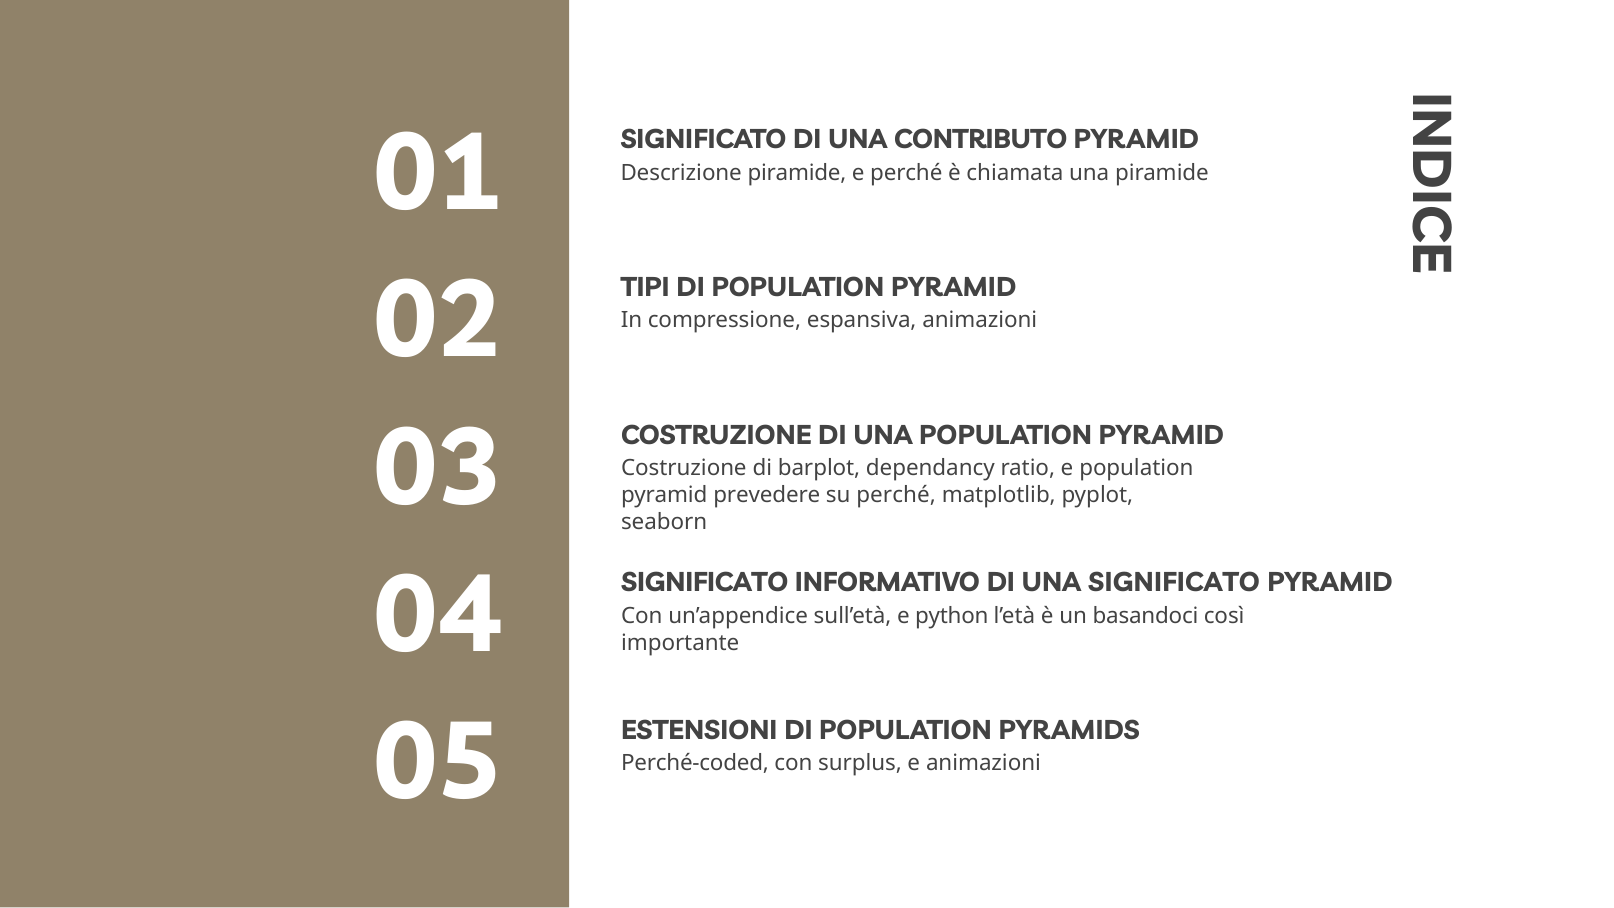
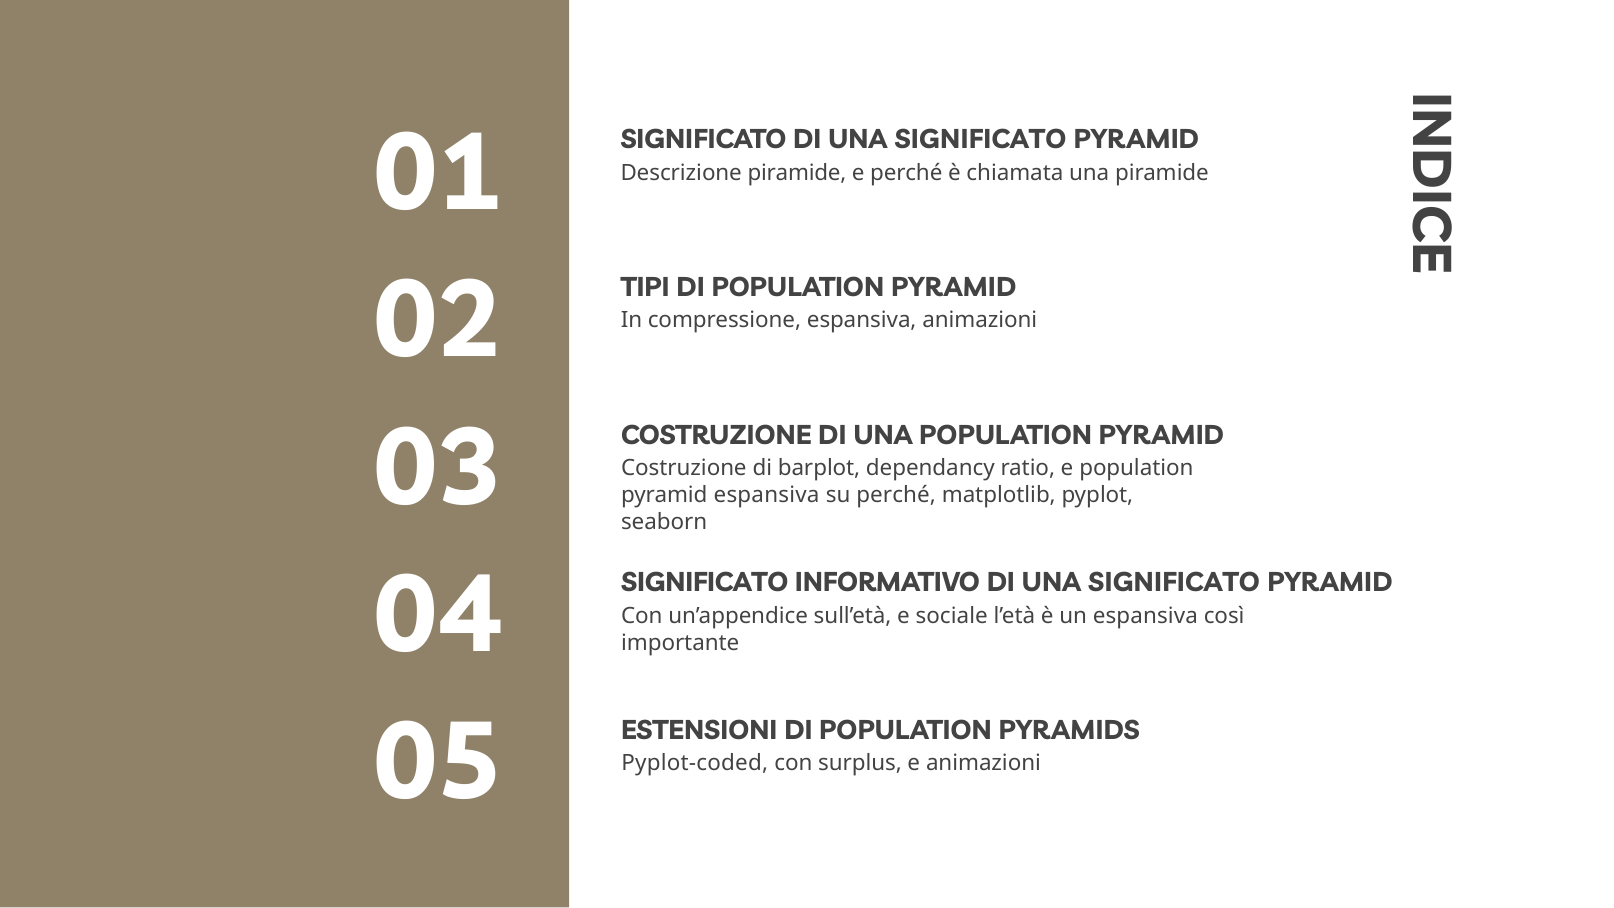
SIGNIFICATO DI UNA CONTRIBUTO: CONTRIBUTO -> SIGNIFICATO
pyramid prevedere: prevedere -> espansiva
python: python -> sociale
un basandoci: basandoci -> espansiva
Perché-coded: Perché-coded -> Pyplot-coded
